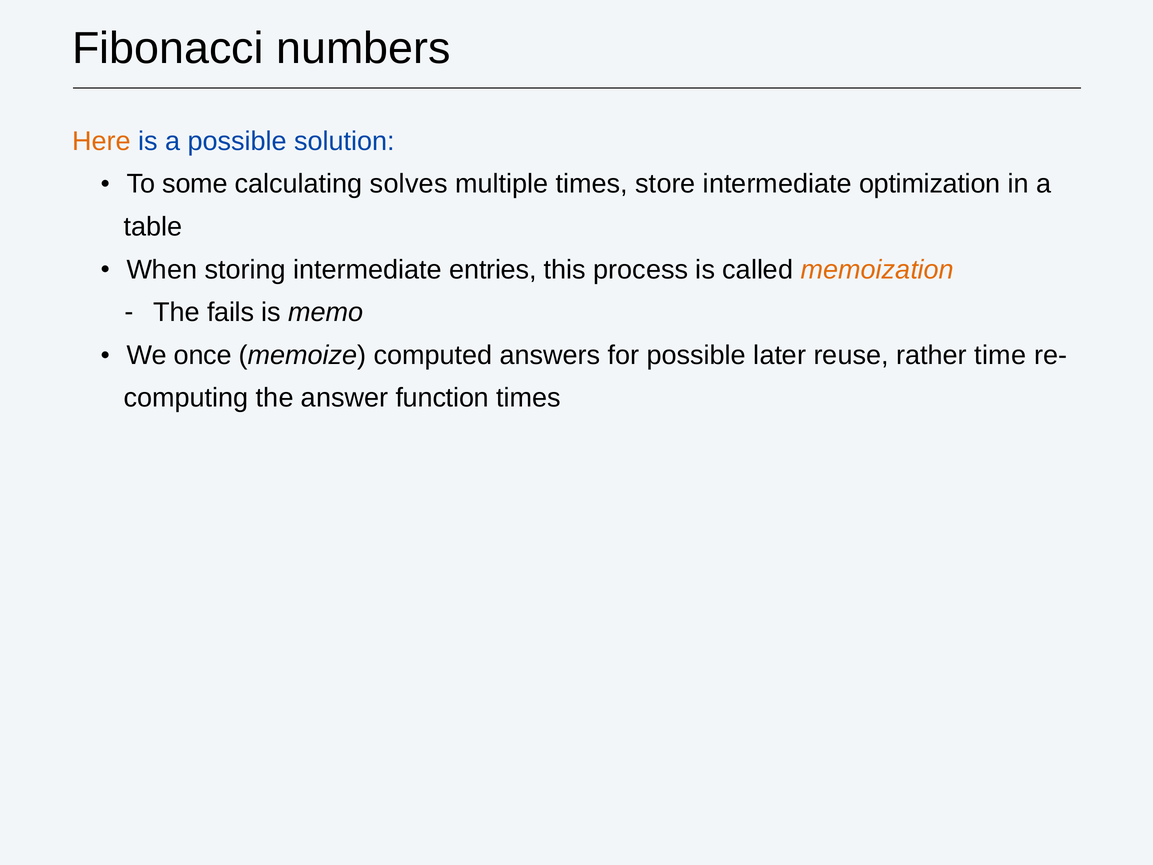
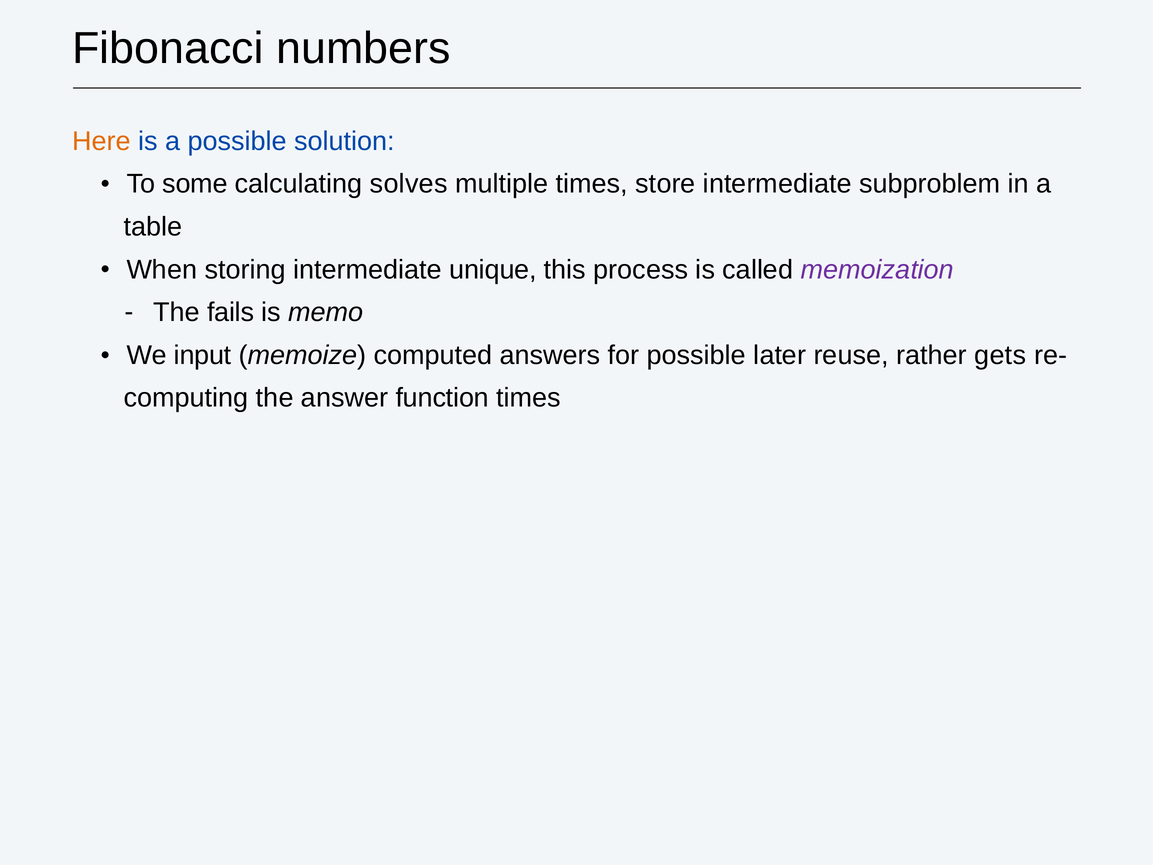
optimization: optimization -> subproblem
entries: entries -> unique
memoization colour: orange -> purple
once: once -> input
time: time -> gets
